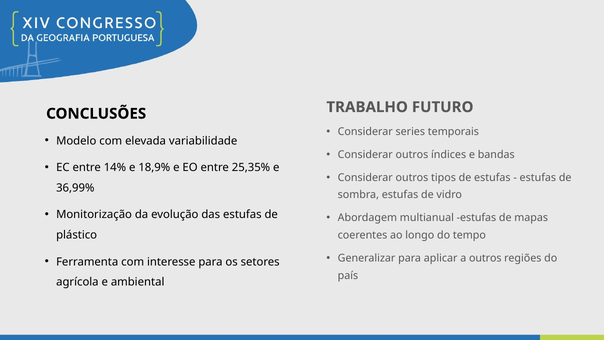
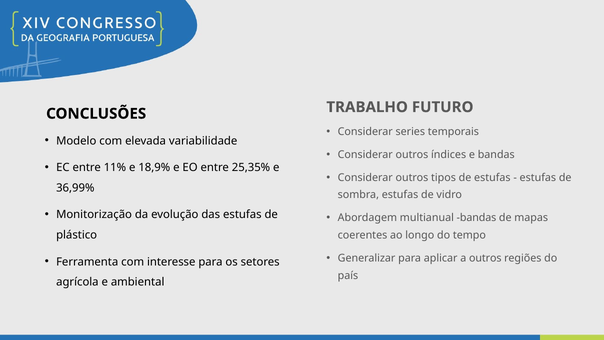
14%: 14% -> 11%
multianual estufas: estufas -> bandas
